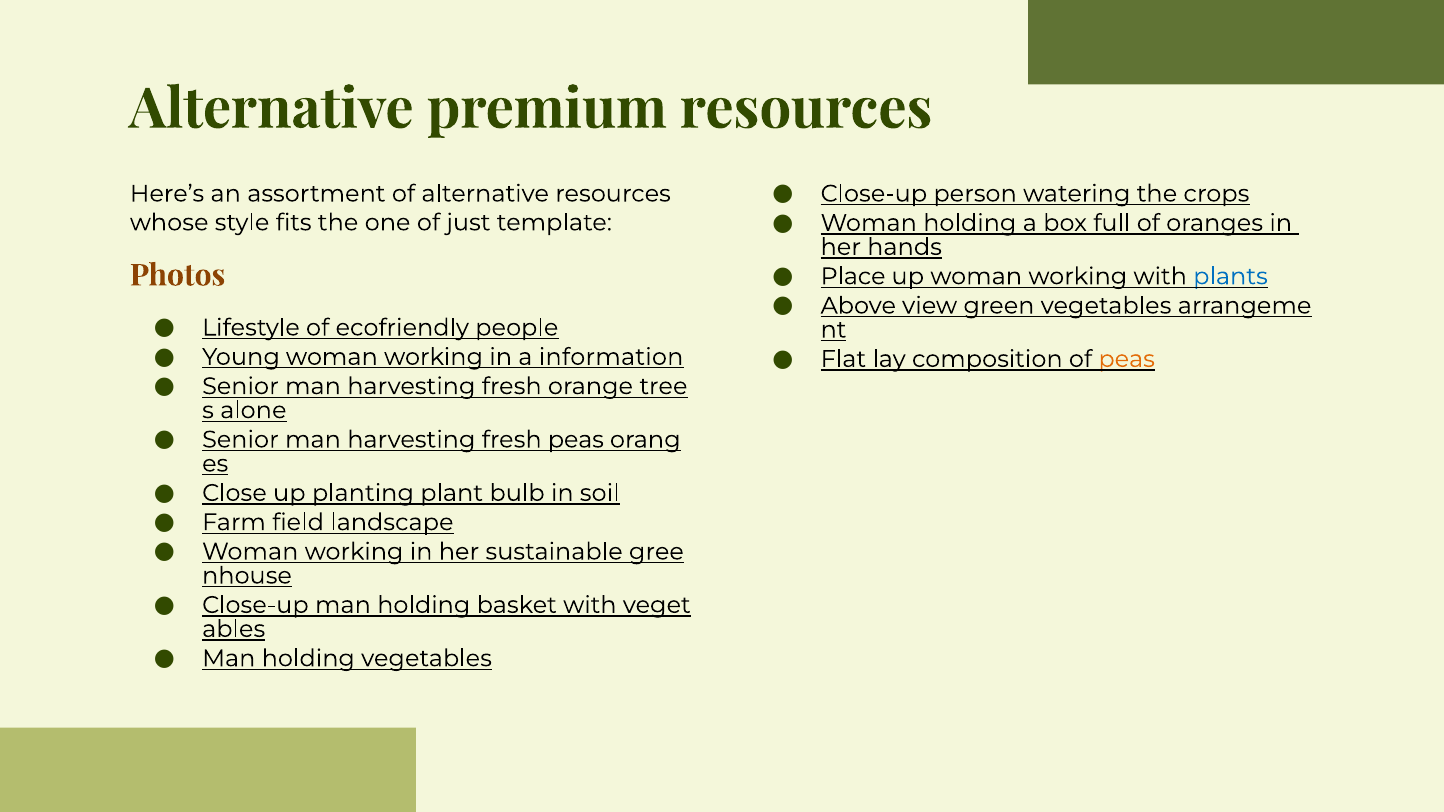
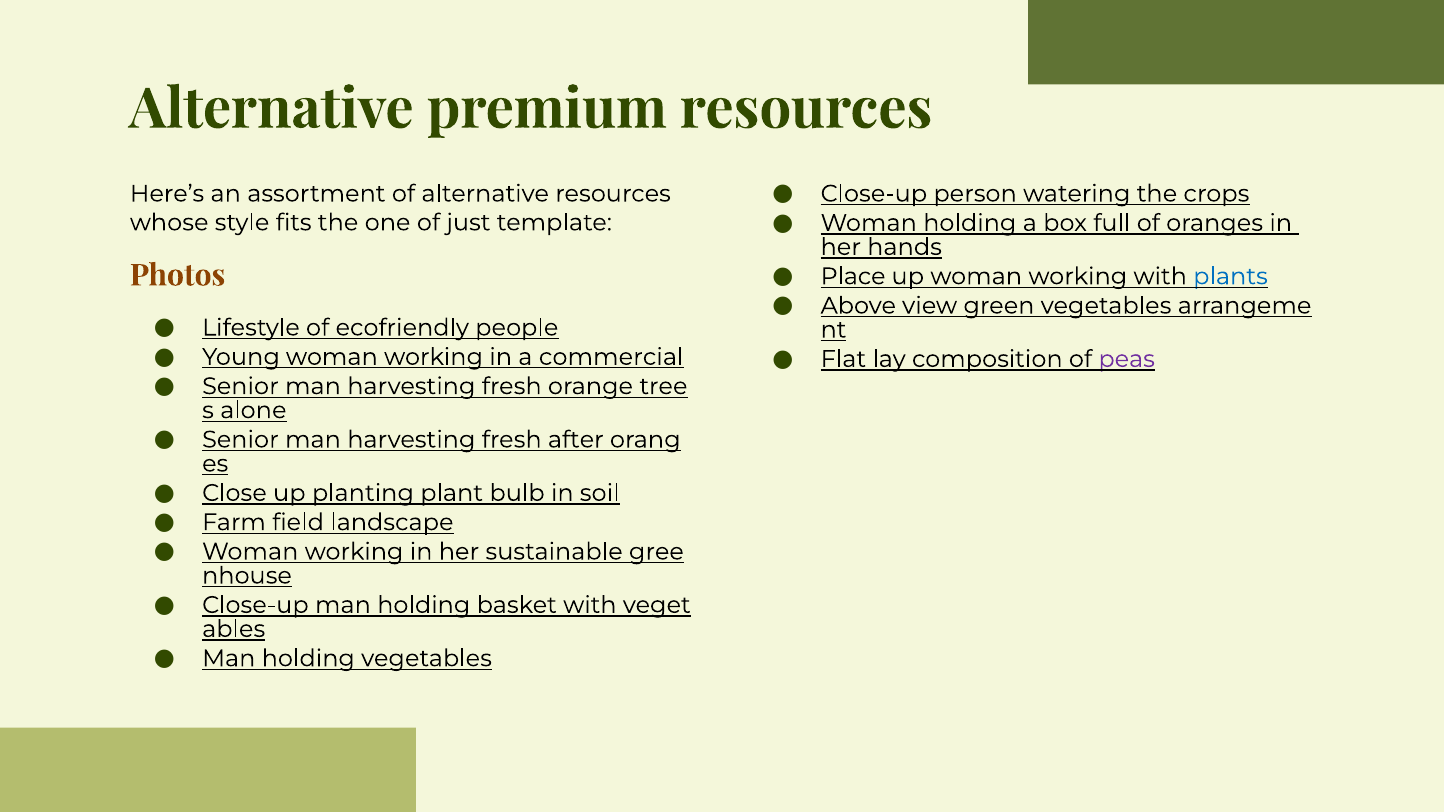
information: information -> commercial
peas at (1127, 359) colour: orange -> purple
fresh peas: peas -> after
